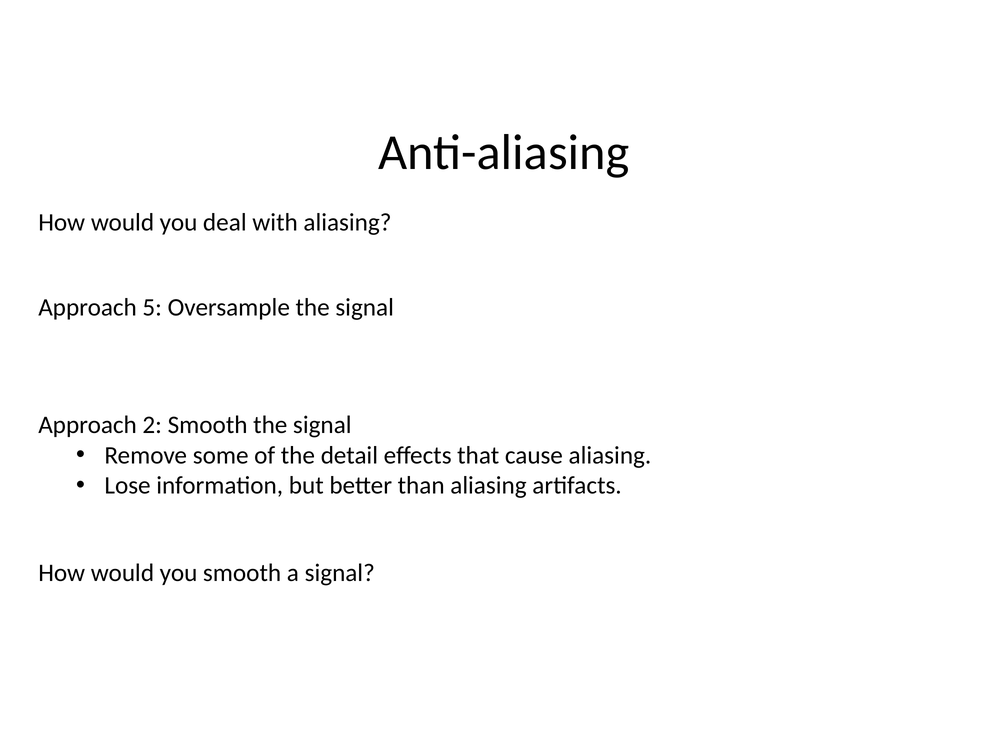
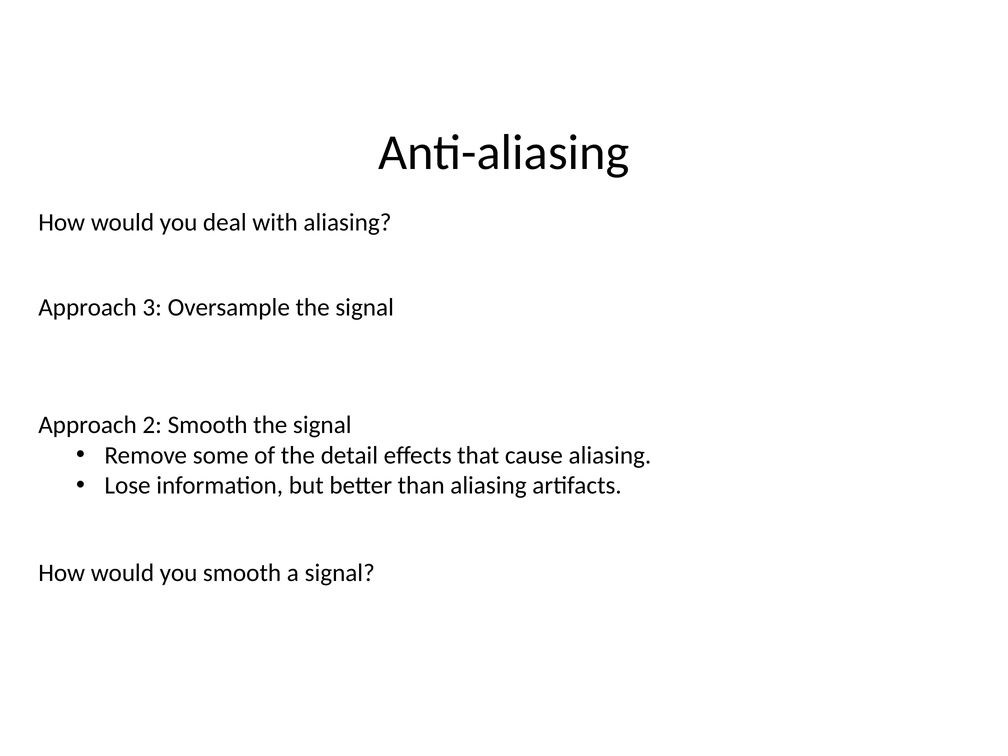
5: 5 -> 3
